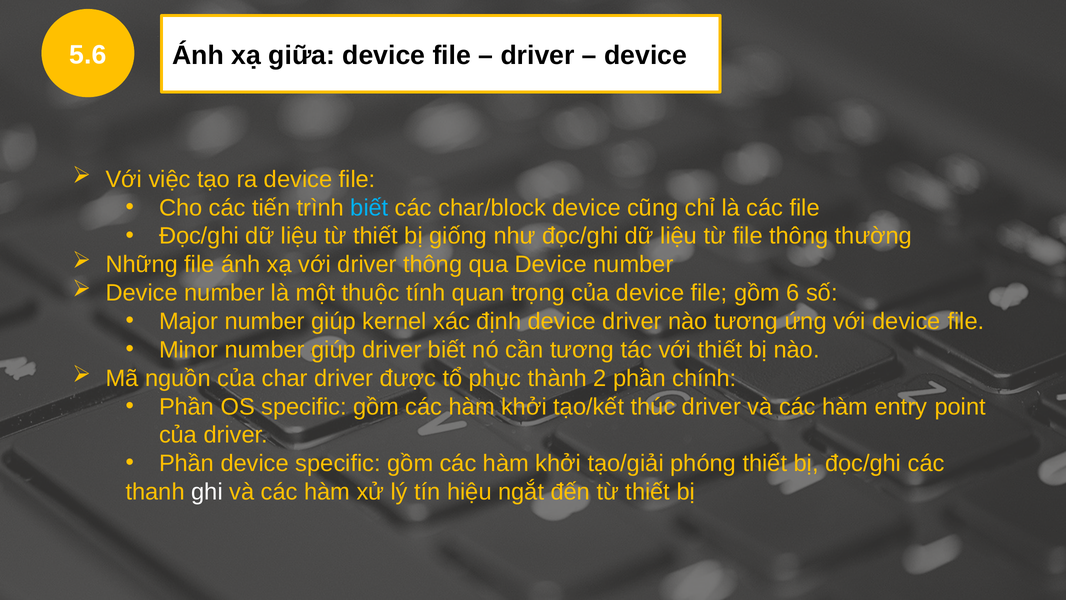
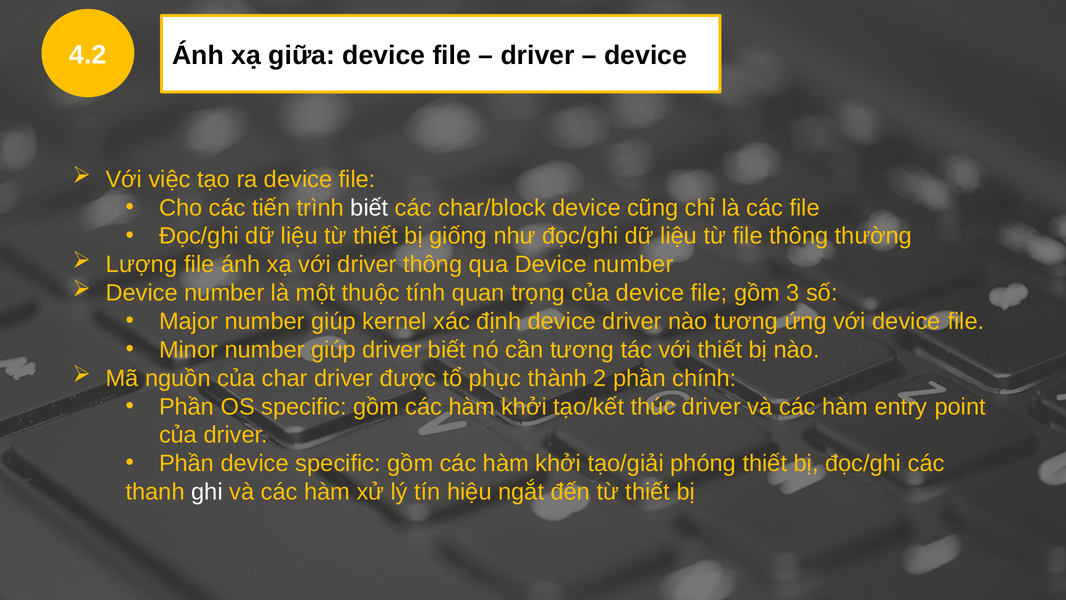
5.6: 5.6 -> 4.2
biết at (369, 208) colour: light blue -> white
Những: Những -> Lượng
6: 6 -> 3
